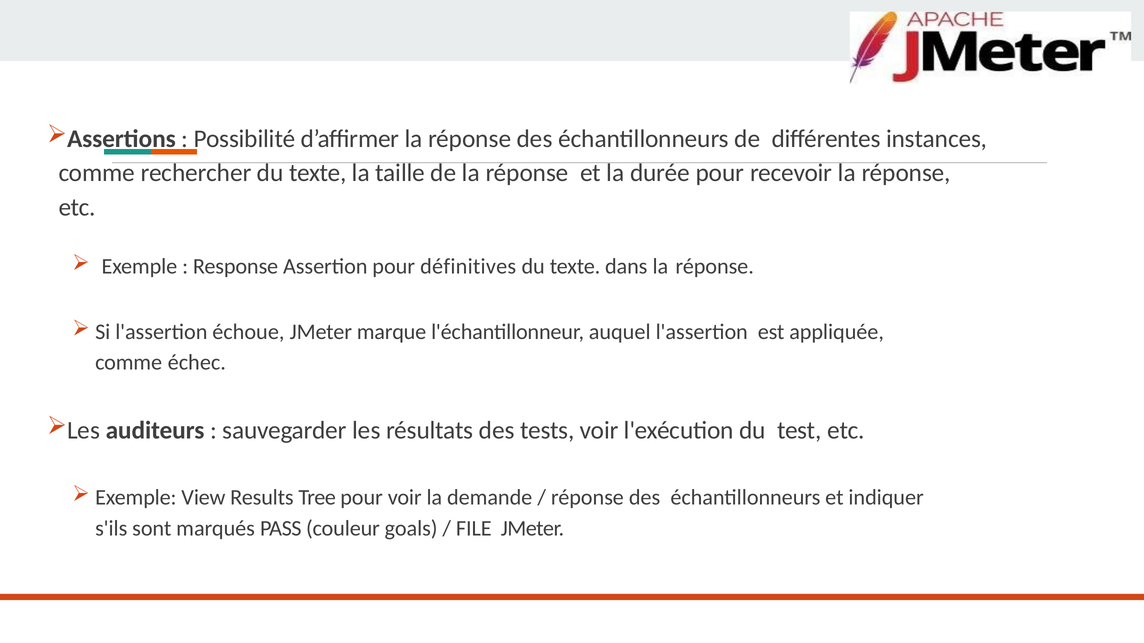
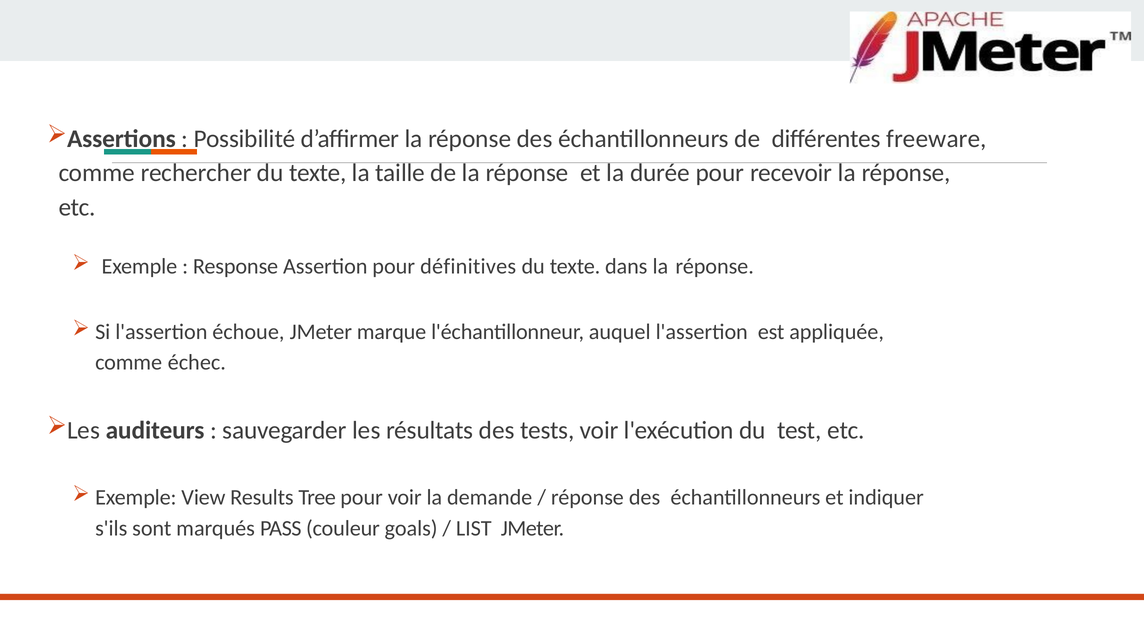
instances: instances -> freeware
FILE: FILE -> LIST
